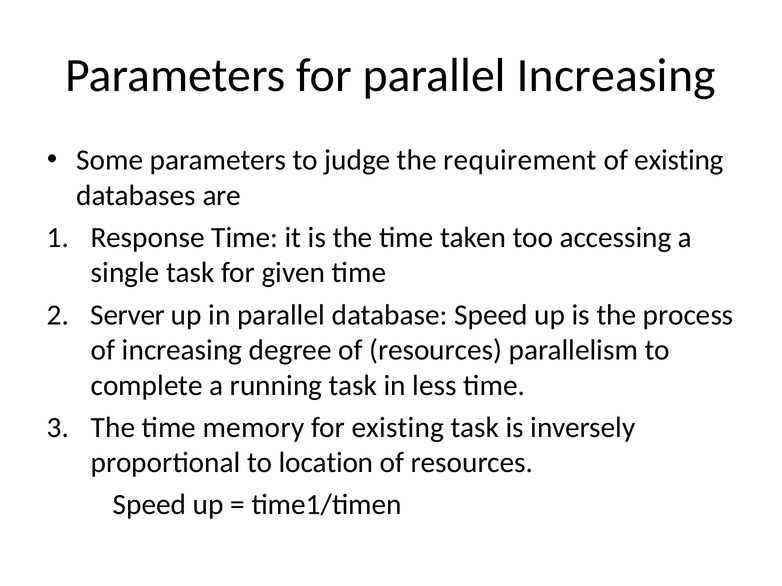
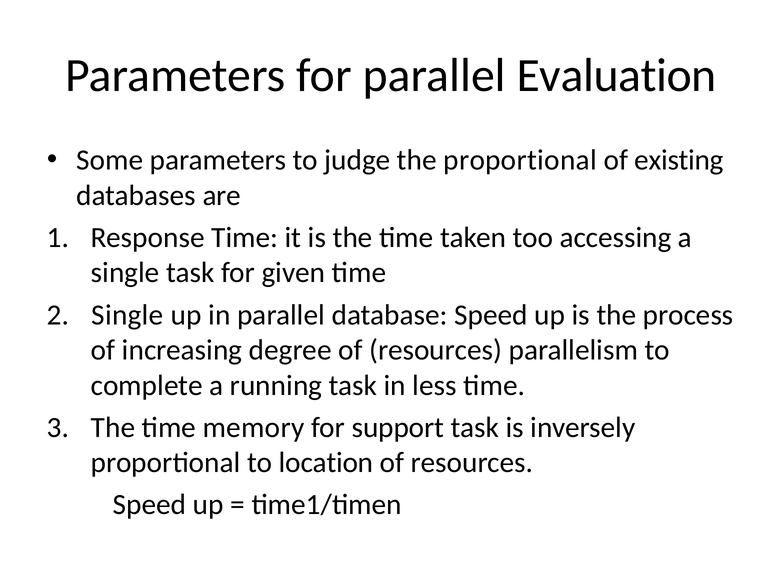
parallel Increasing: Increasing -> Evaluation
the requirement: requirement -> proportional
Server at (128, 315): Server -> Single
for existing: existing -> support
